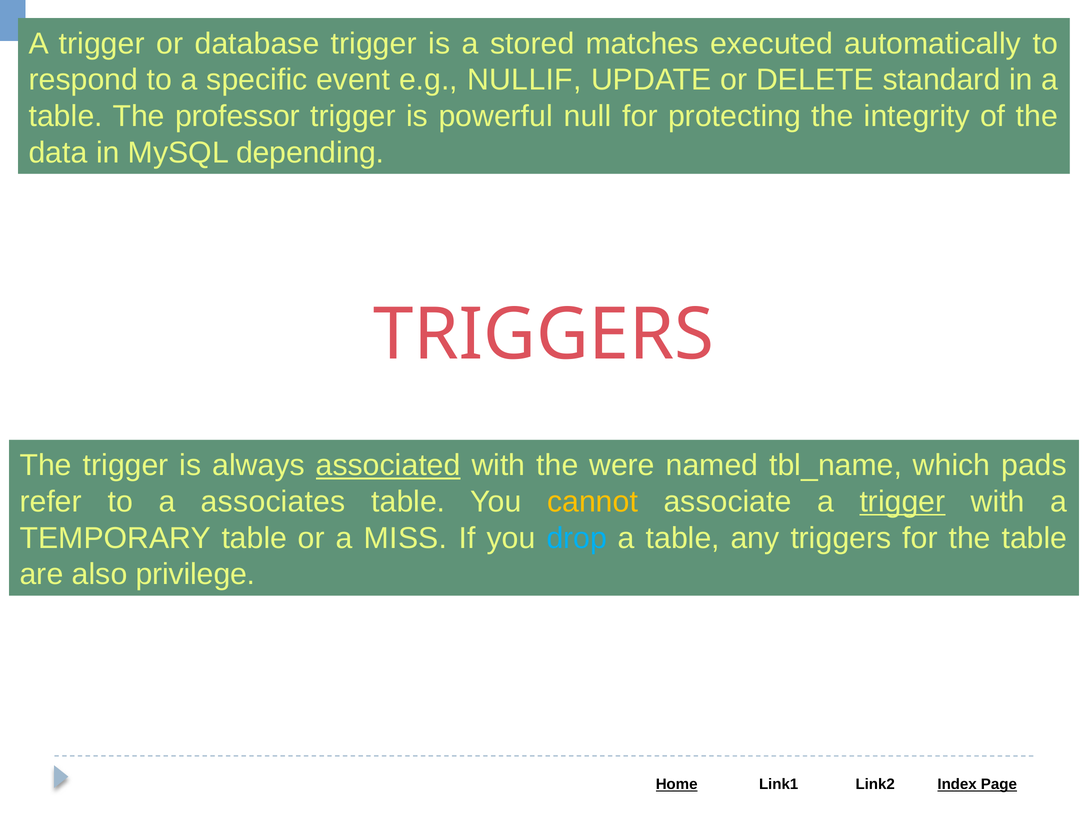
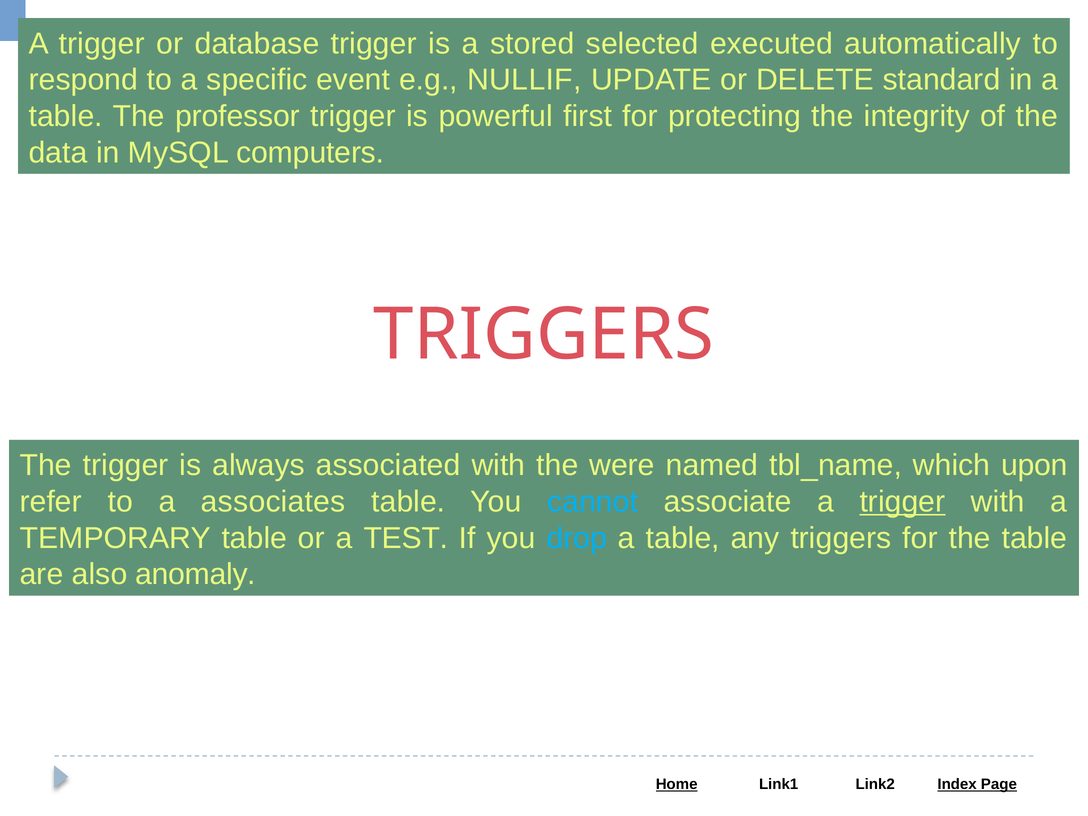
matches: matches -> selected
null: null -> first
depending: depending -> computers
associated underline: present -> none
pads: pads -> upon
cannot colour: yellow -> light blue
MISS: MISS -> TEST
privilege: privilege -> anomaly
